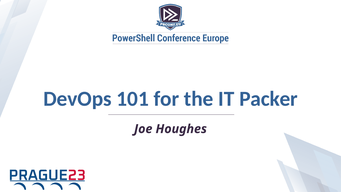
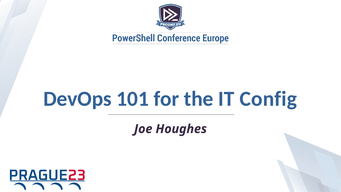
Packer: Packer -> Config
